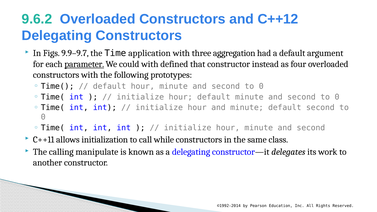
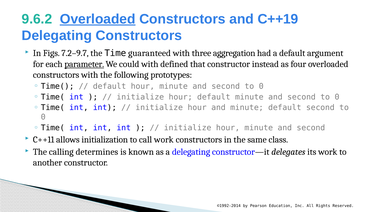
Overloaded at (98, 19) underline: none -> present
C++12: C++12 -> C++19
9.9–9.7: 9.9–9.7 -> 7.2–9.7
application: application -> guaranteed
call while: while -> work
manipulate: manipulate -> determines
